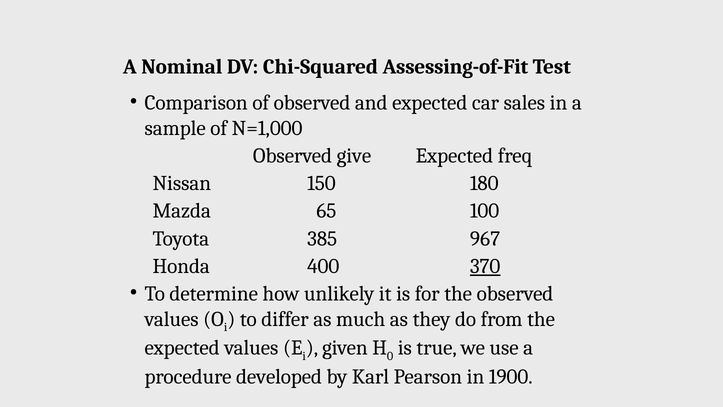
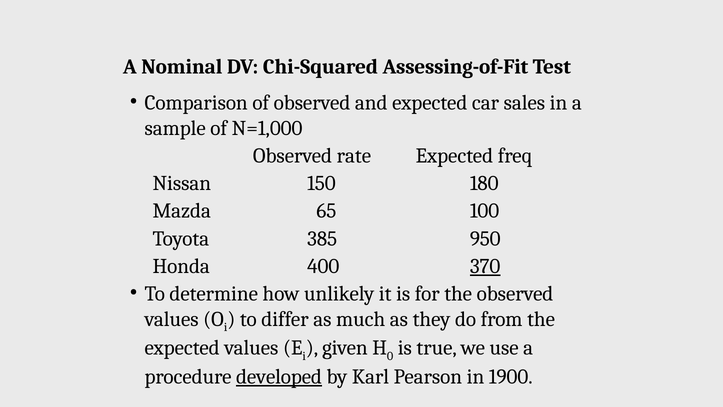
give: give -> rate
967: 967 -> 950
developed underline: none -> present
